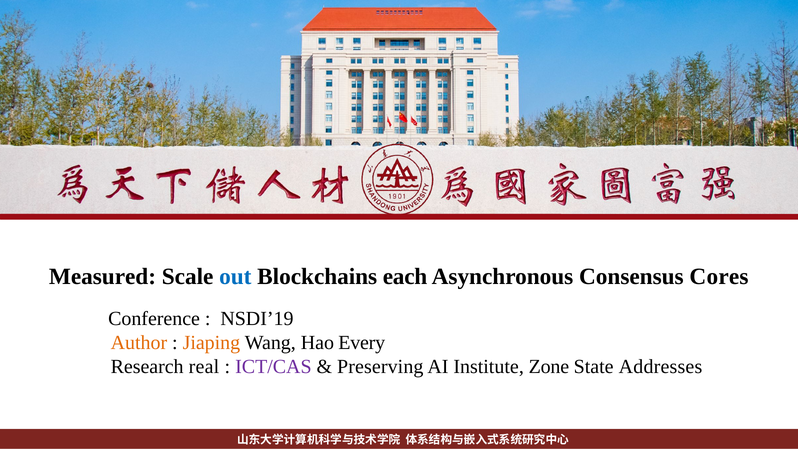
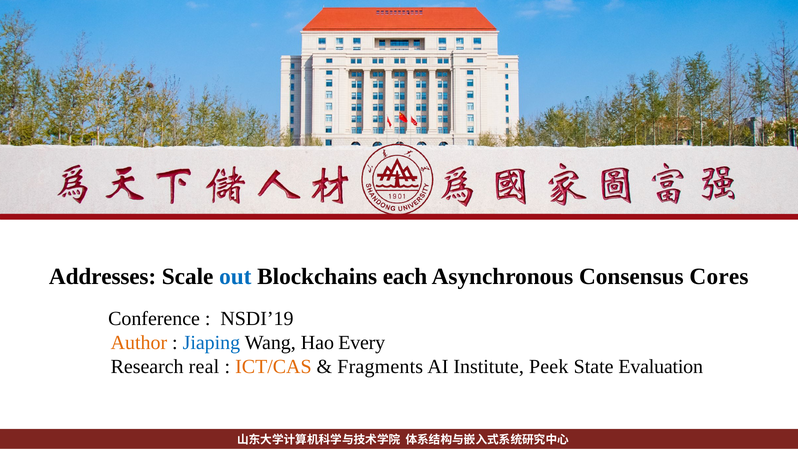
Measured: Measured -> Addresses
Jiaping colour: orange -> blue
ICT/CAS colour: purple -> orange
Preserving: Preserving -> Fragments
Zone: Zone -> Peek
Addresses: Addresses -> Evaluation
